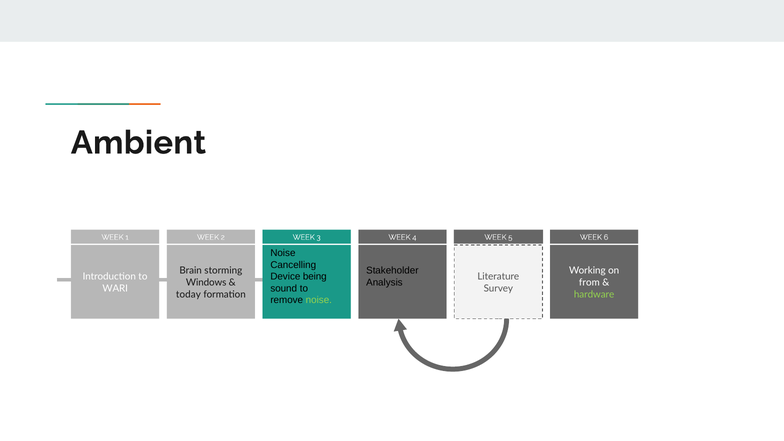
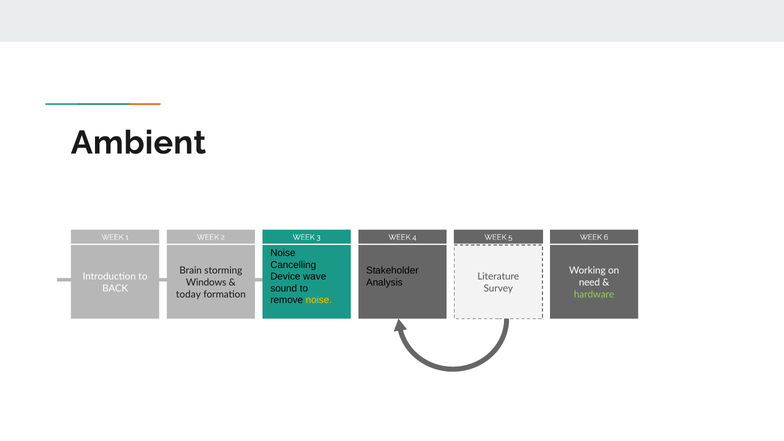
being: being -> wave
from: from -> need
WARI: WARI -> BACK
noise at (319, 300) colour: light green -> yellow
